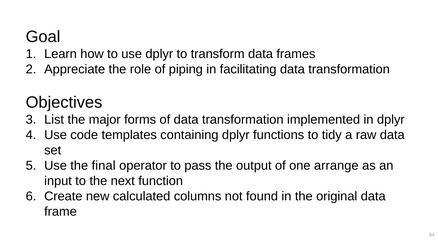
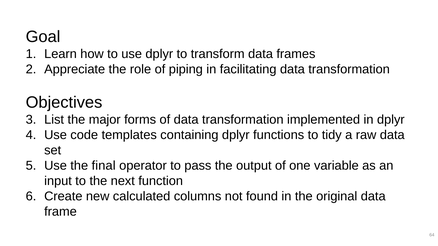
arrange: arrange -> variable
